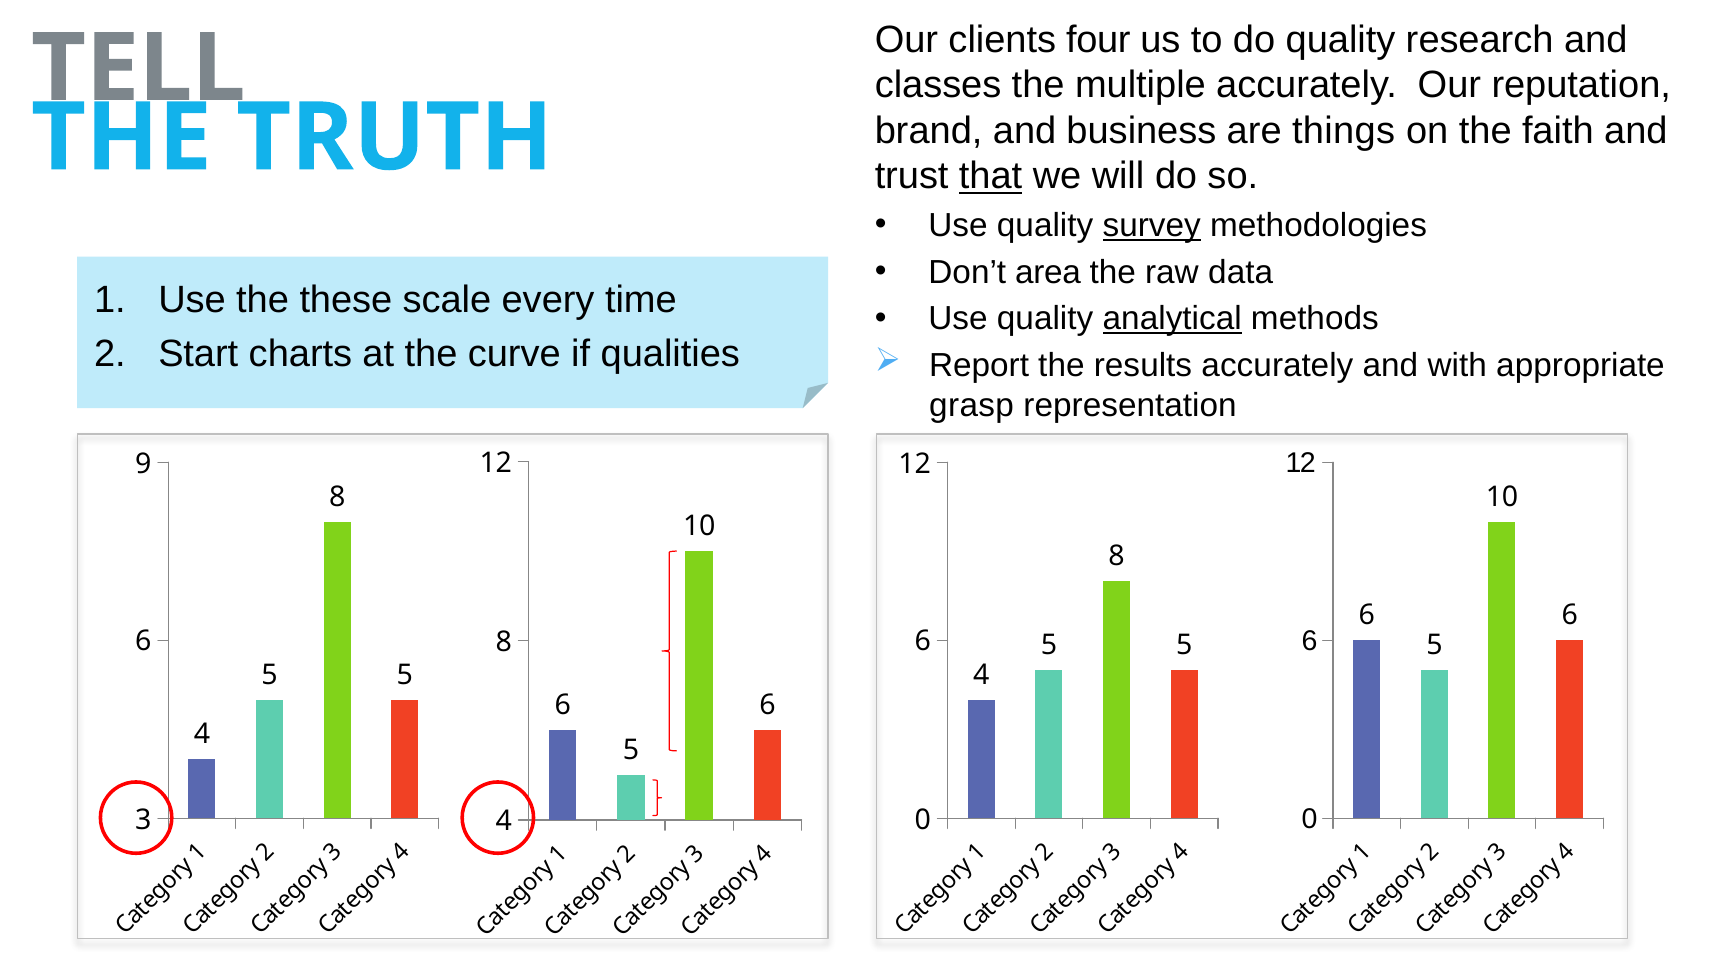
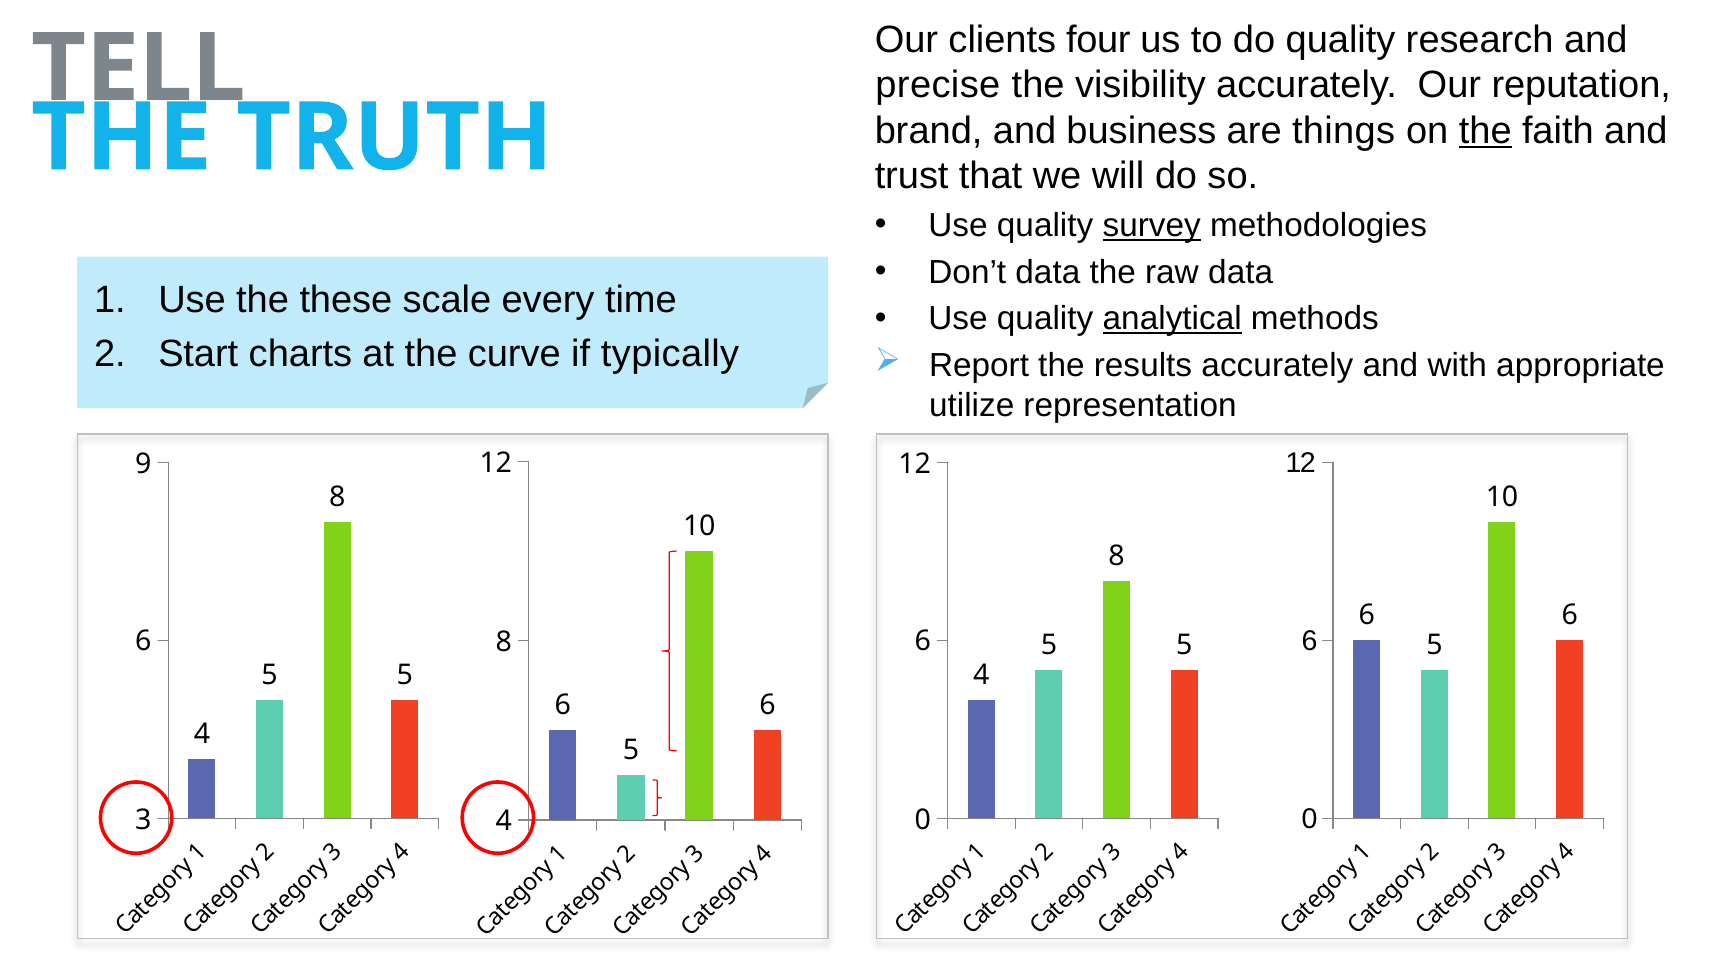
classes: classes -> precise
multiple: multiple -> visibility
the at (1485, 131) underline: none -> present
that underline: present -> none
Don’t area: area -> data
qualities: qualities -> typically
grasp: grasp -> utilize
